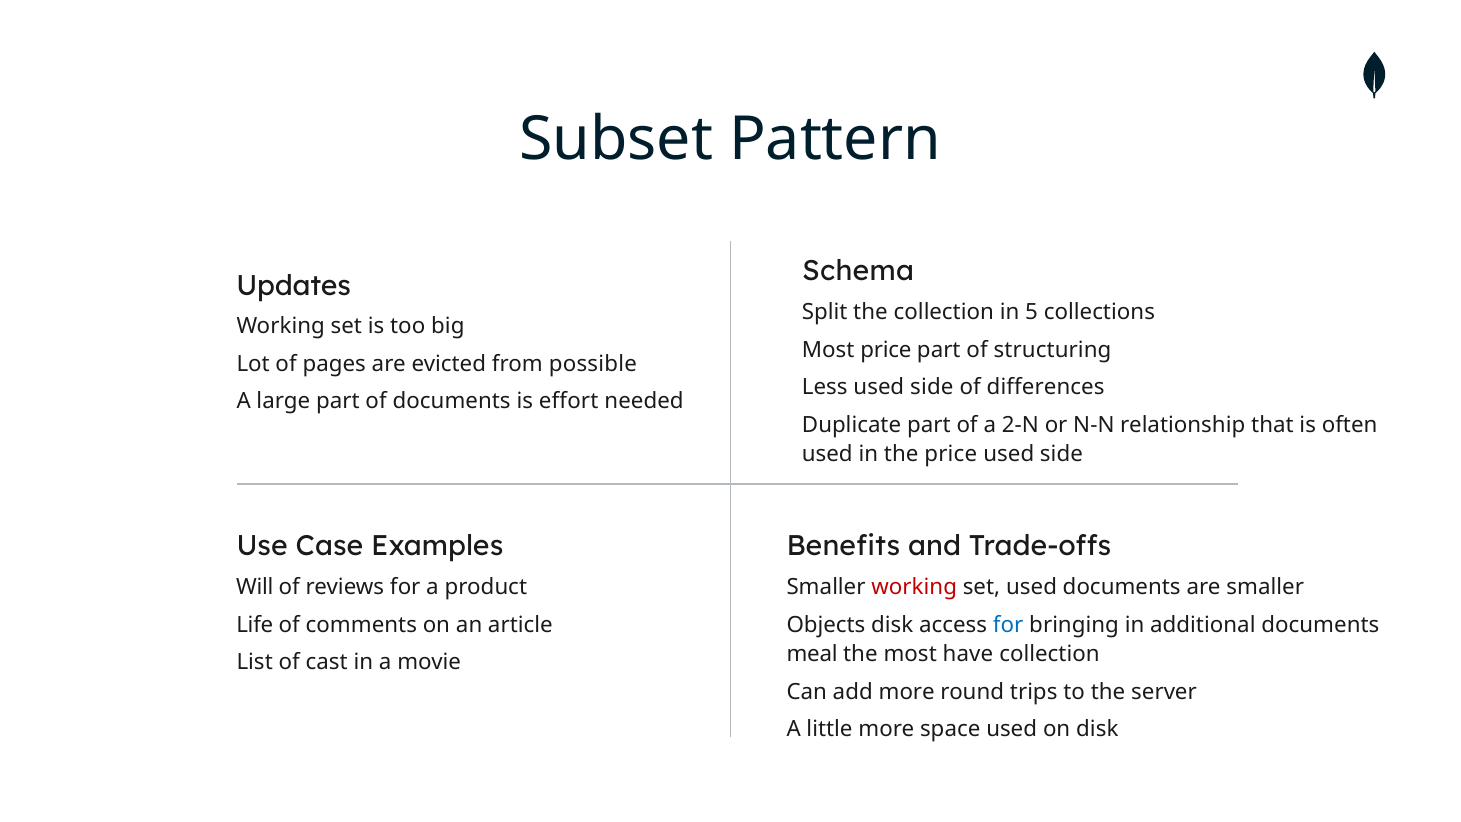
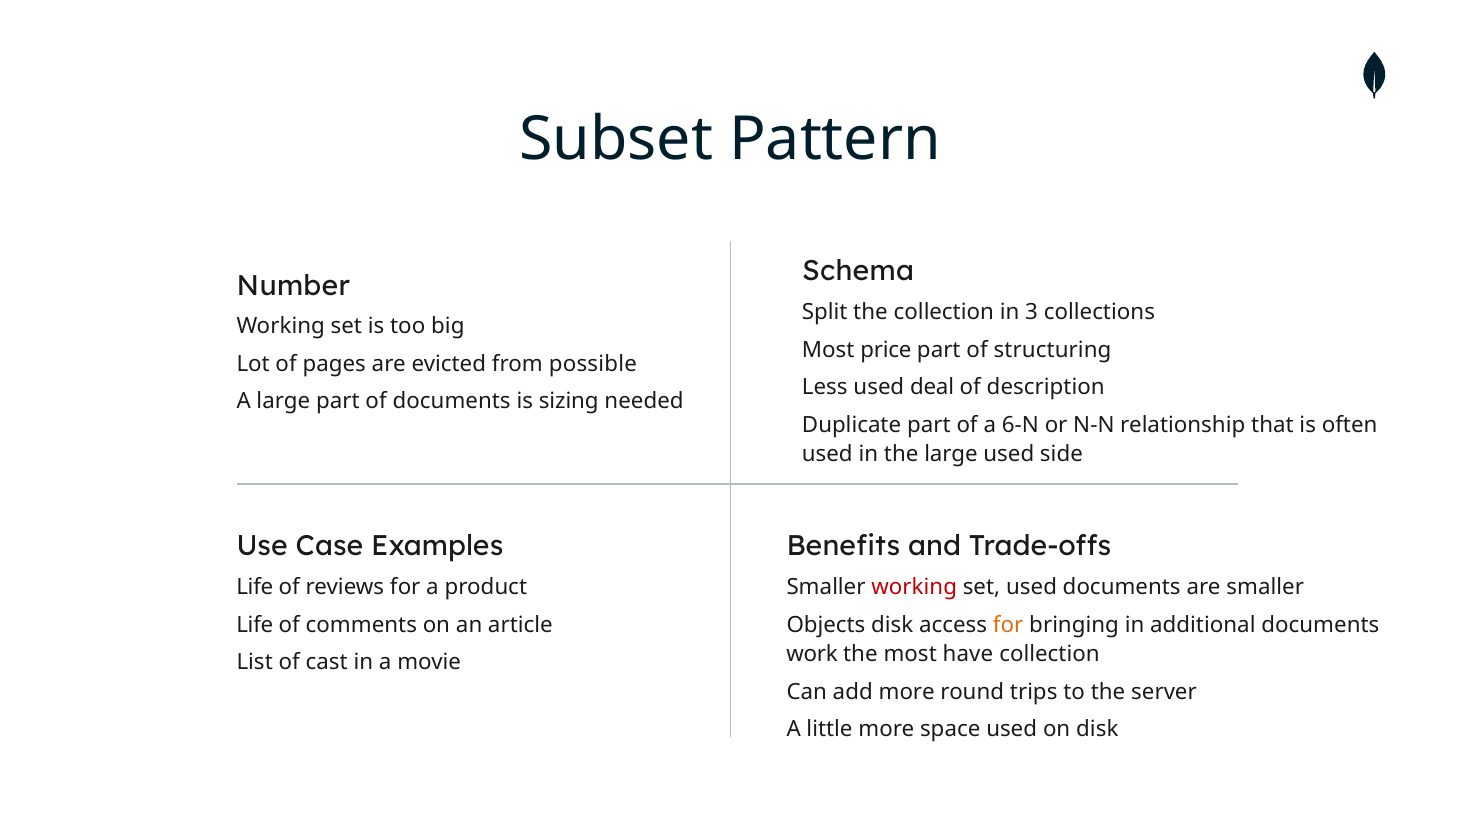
Updates: Updates -> Number
5: 5 -> 3
Less used side: side -> deal
differences: differences -> description
effort: effort -> sizing
2-N: 2-N -> 6-N
the price: price -> large
Will at (255, 587): Will -> Life
for at (1008, 625) colour: blue -> orange
meal: meal -> work
